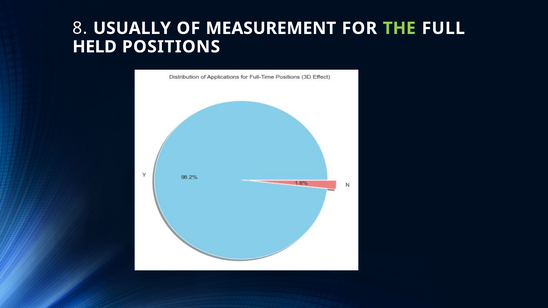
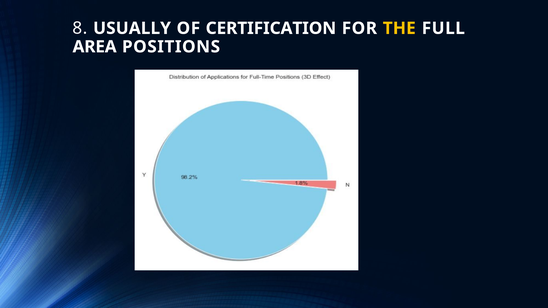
MEASUREMENT: MEASUREMENT -> CERTIFICATION
THE colour: light green -> yellow
HELD: HELD -> AREA
